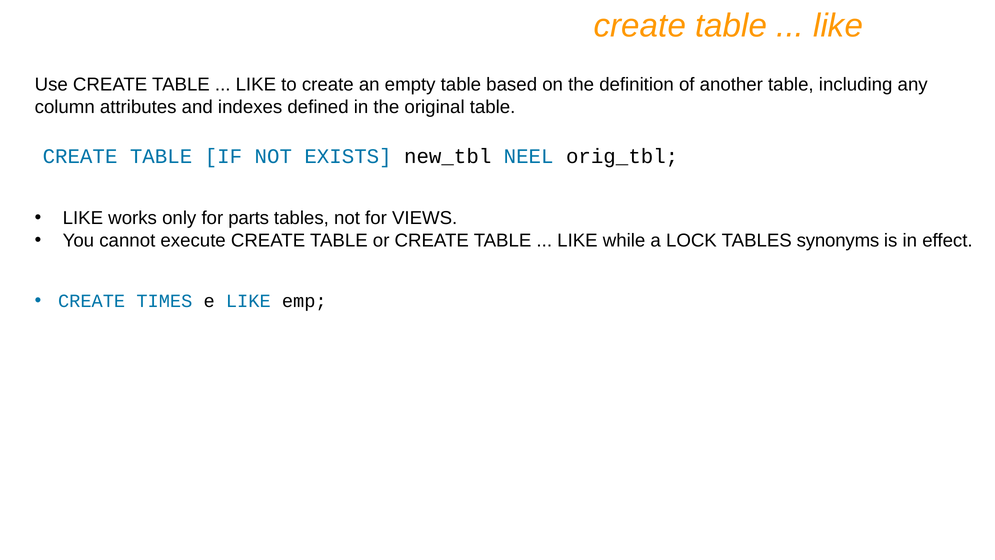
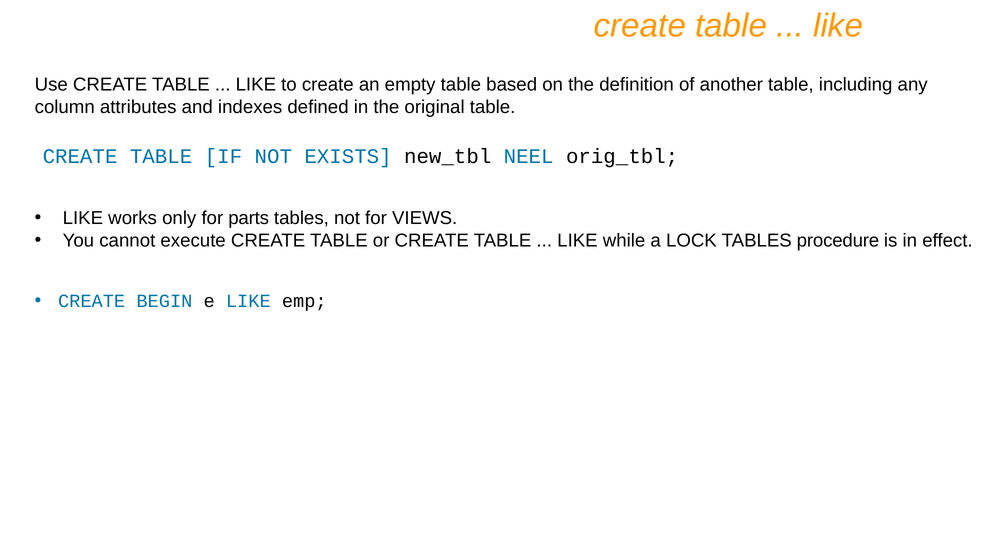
synonyms: synonyms -> procedure
TIMES: TIMES -> BEGIN
